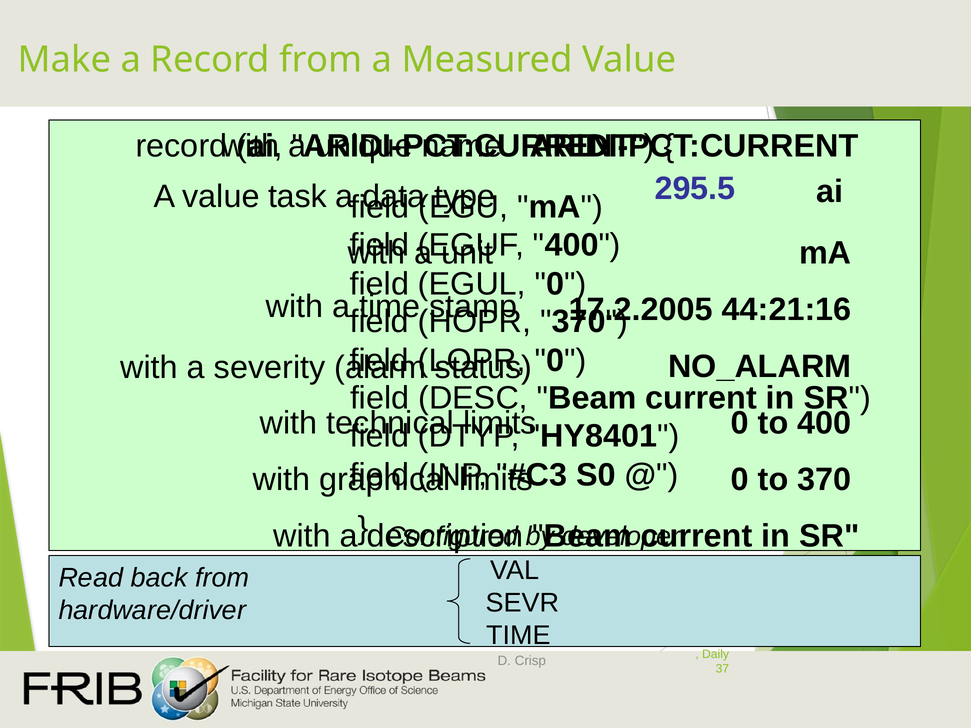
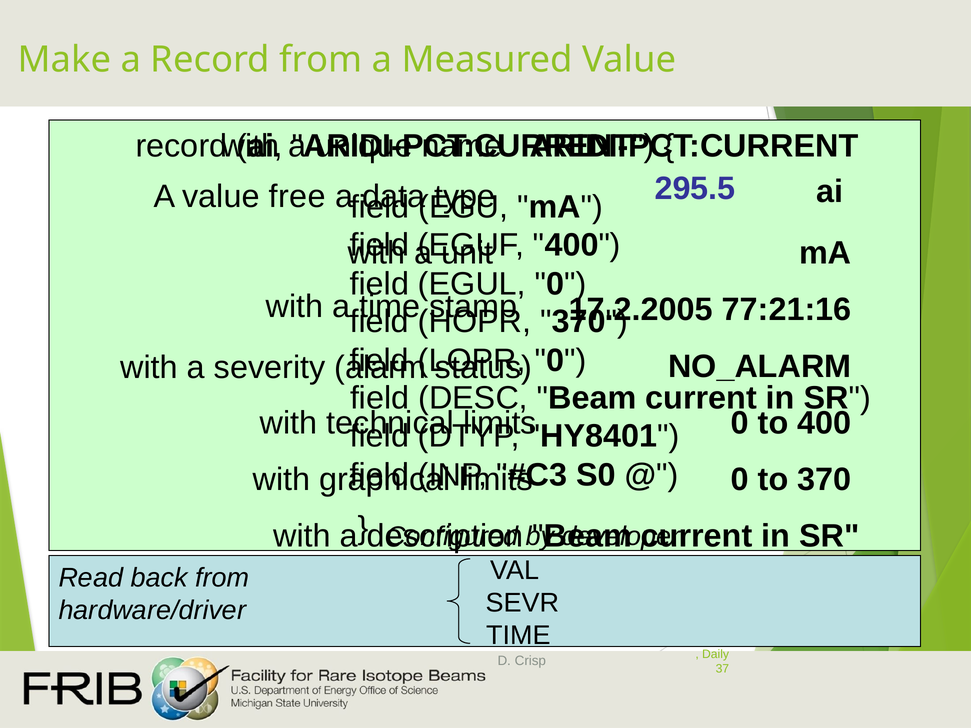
task: task -> free
44:21:16: 44:21:16 -> 77:21:16
